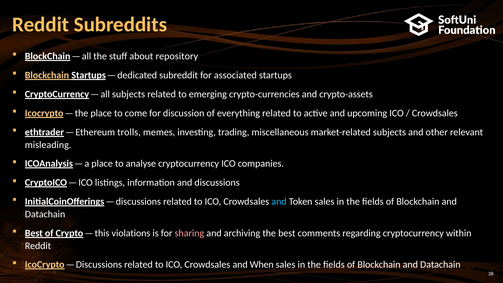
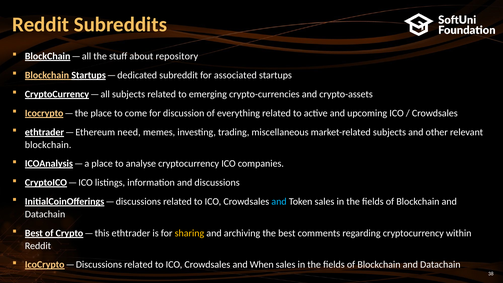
trolls: trolls -> need
misleading at (48, 145): misleading -> blockchain
this violations: violations -> ethtrader
sharing colour: pink -> yellow
